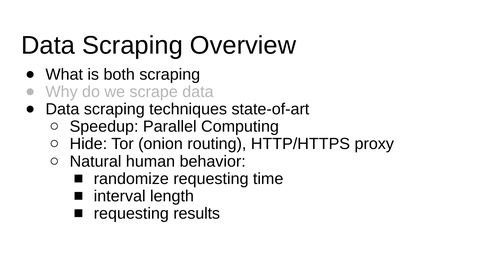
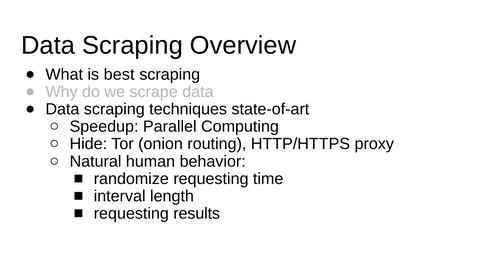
both: both -> best
